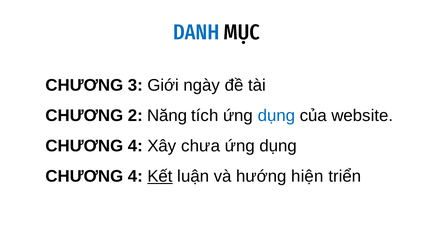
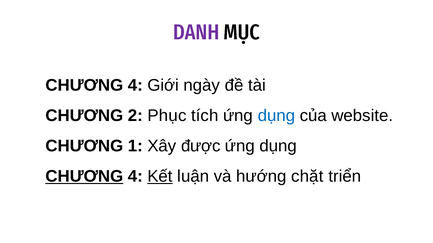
DANH colour: blue -> purple
3 at (135, 86): 3 -> 4
Năng: Năng -> Phục
4 at (135, 146): 4 -> 1
chưa: chưa -> được
CHƯƠNG at (84, 177) underline: none -> present
hiện: hiện -> chặt
